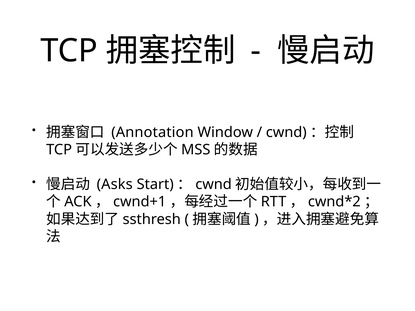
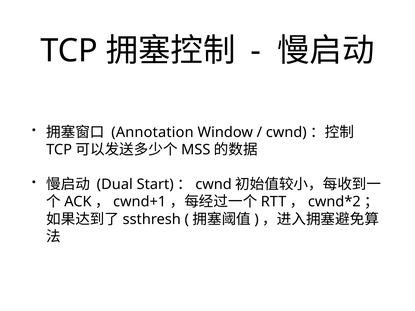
Asks: Asks -> Dual
